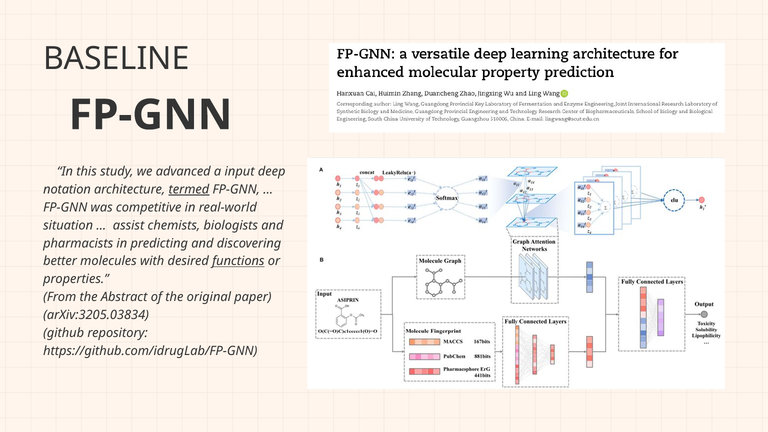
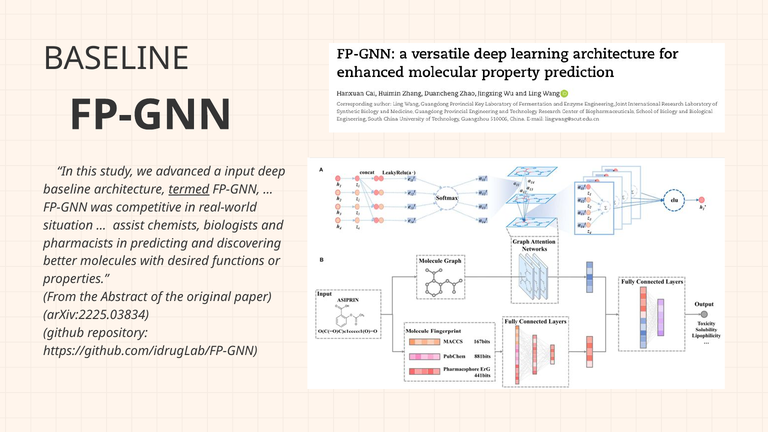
notation at (67, 190): notation -> baseline
functions underline: present -> none
arXiv:3205.03834: arXiv:3205.03834 -> arXiv:2225.03834
